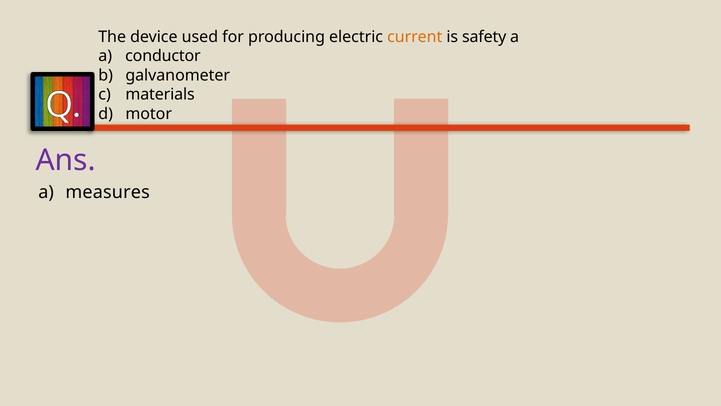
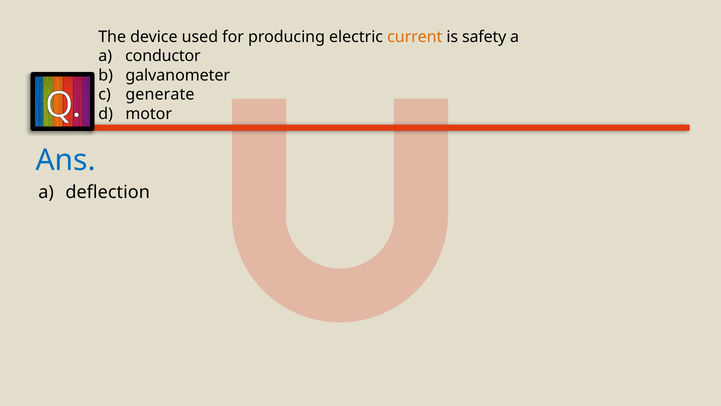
materials: materials -> generate
Ans colour: purple -> blue
measures: measures -> deflection
